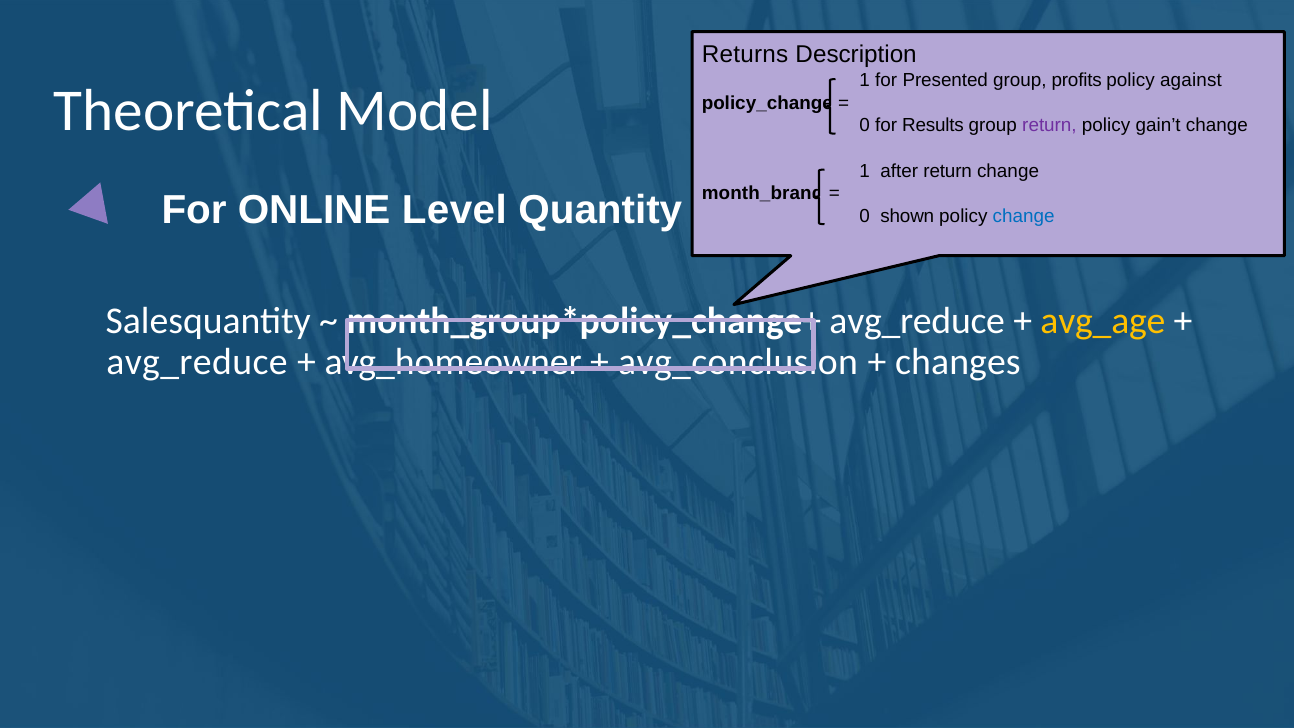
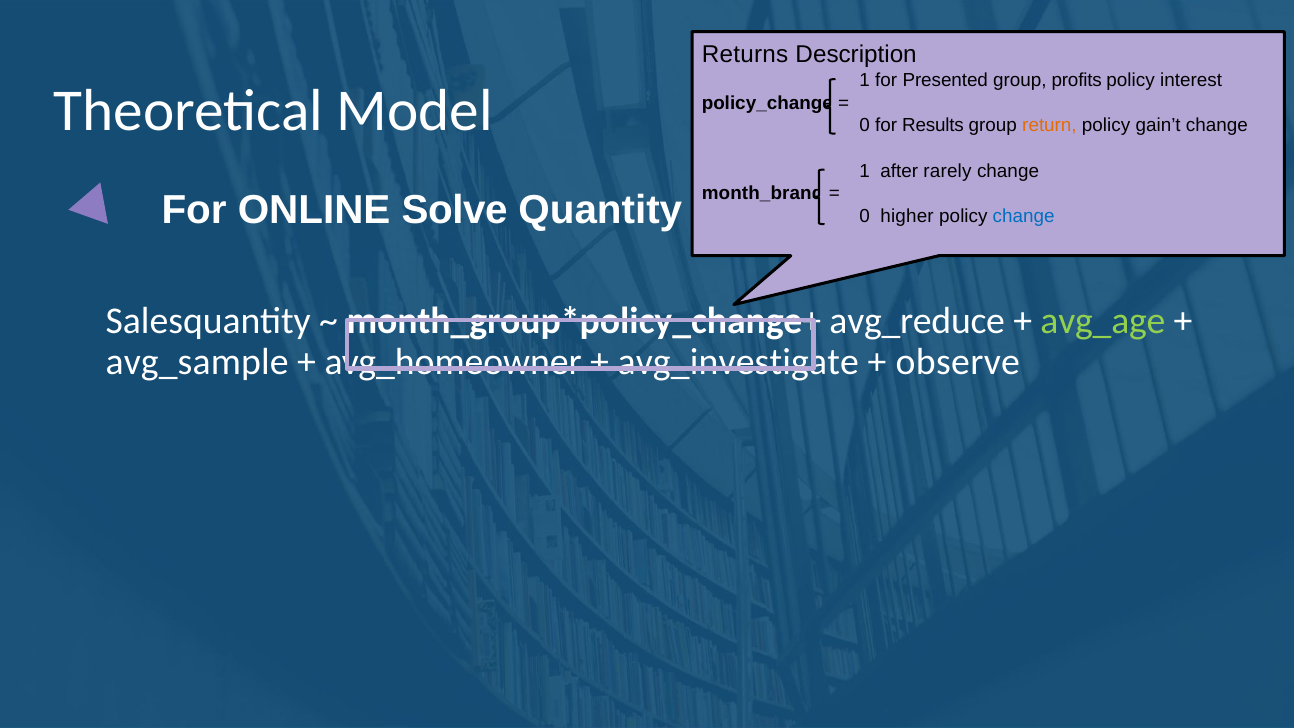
against: against -> interest
return at (1049, 126) colour: purple -> orange
after return: return -> rarely
Level: Level -> Solve
shown: shown -> higher
avg_age colour: yellow -> light green
avg_reduce at (197, 362): avg_reduce -> avg_sample
avg_conclusion: avg_conclusion -> avg_investigate
changes: changes -> observe
